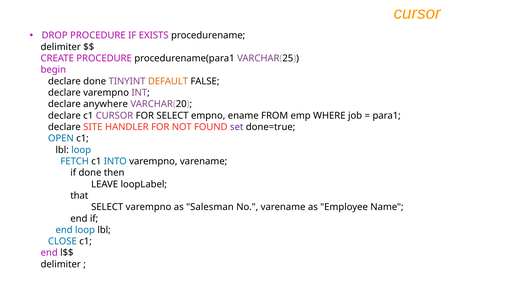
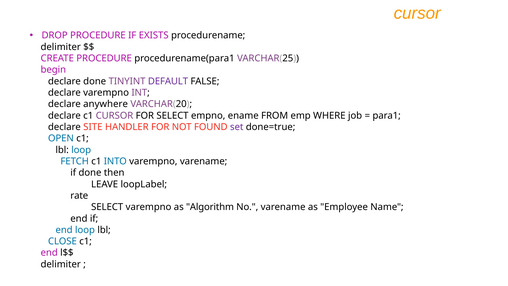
DEFAULT colour: orange -> purple
that: that -> rate
Salesman: Salesman -> Algorithm
